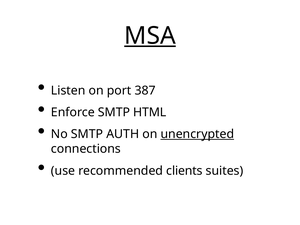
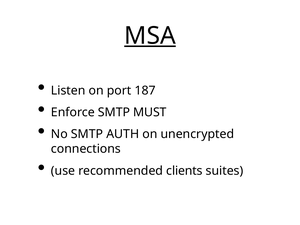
387: 387 -> 187
HTML: HTML -> MUST
unencrypted underline: present -> none
